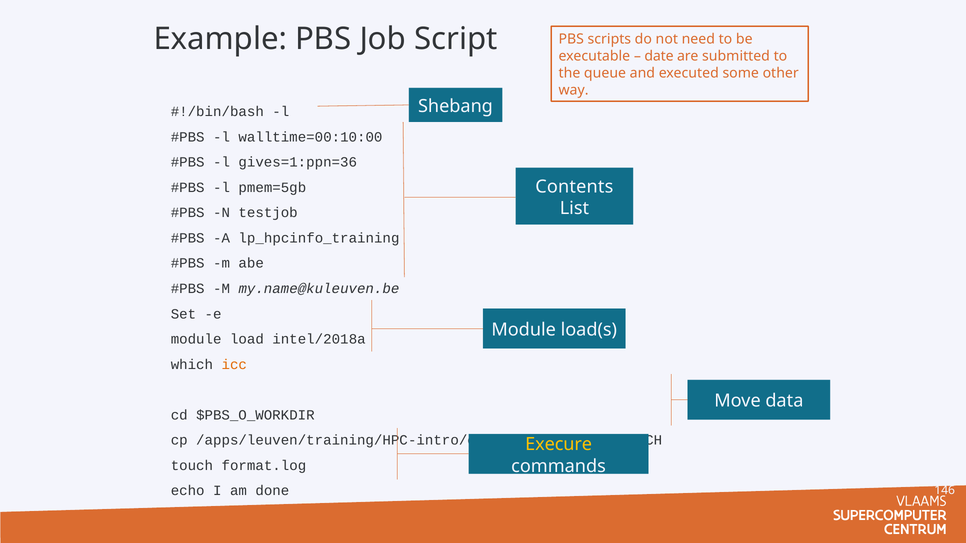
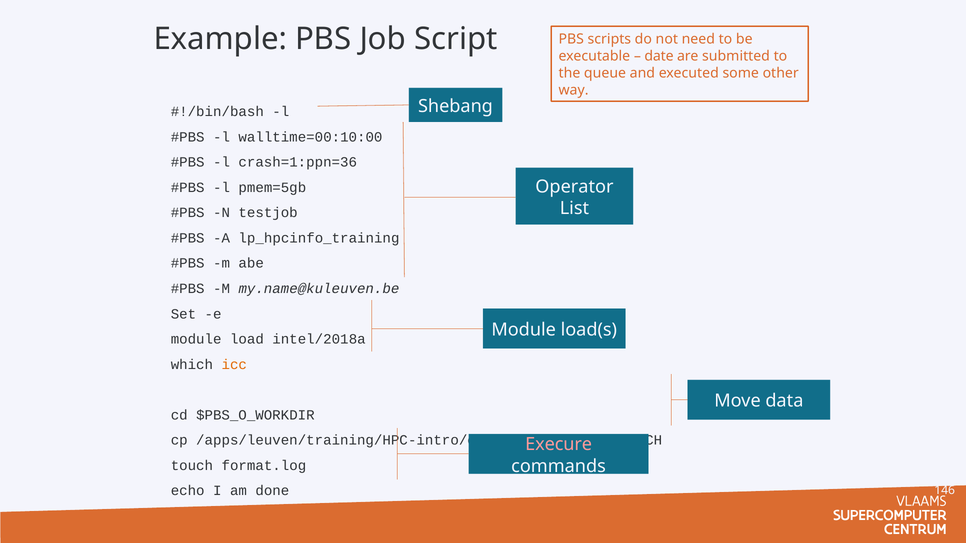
gives=1:ppn=36: gives=1:ppn=36 -> crash=1:ppn=36
Contents: Contents -> Operator
Execure colour: yellow -> pink
